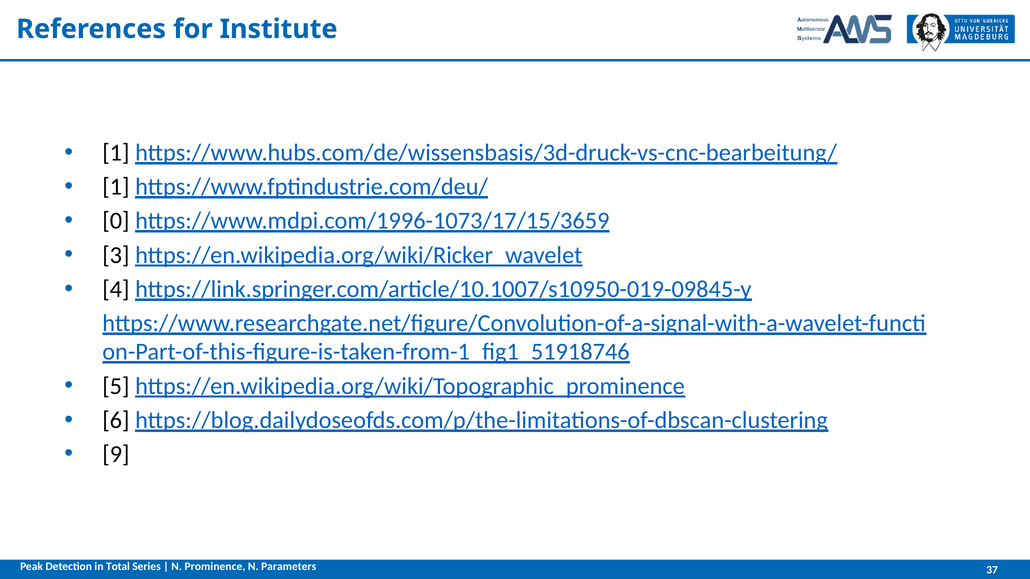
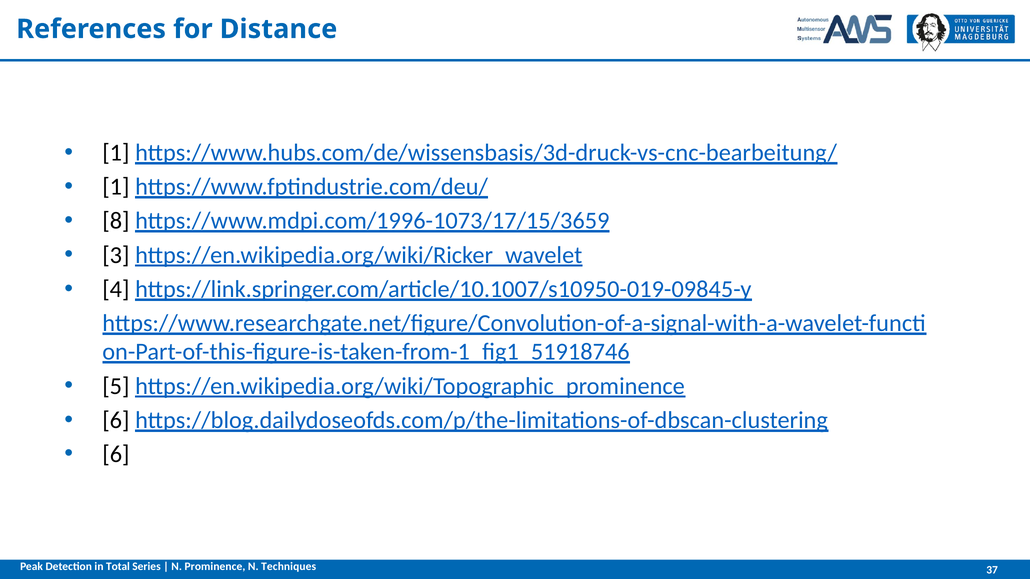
Institute: Institute -> Distance
0: 0 -> 8
9 at (116, 454): 9 -> 6
Parameters: Parameters -> Techniques
